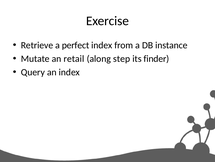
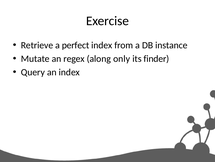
retail: retail -> regex
step: step -> only
